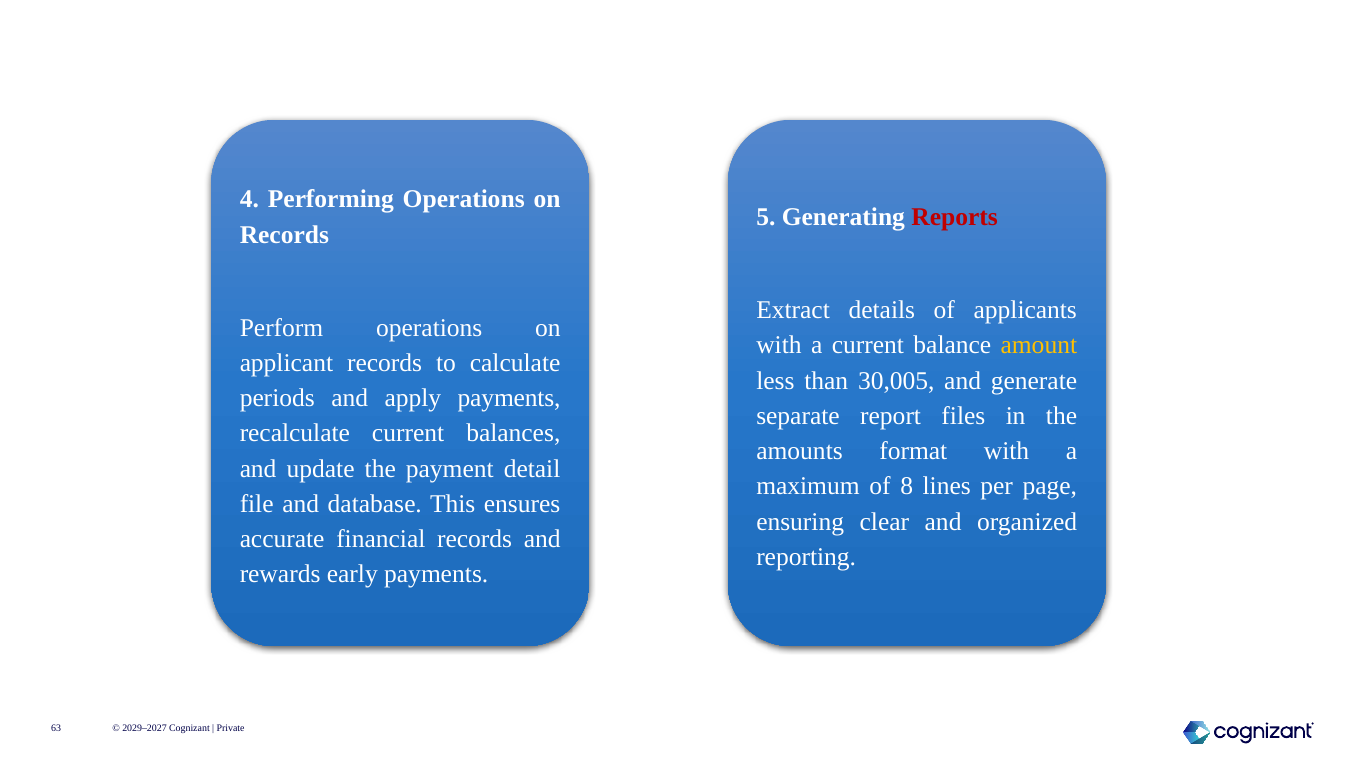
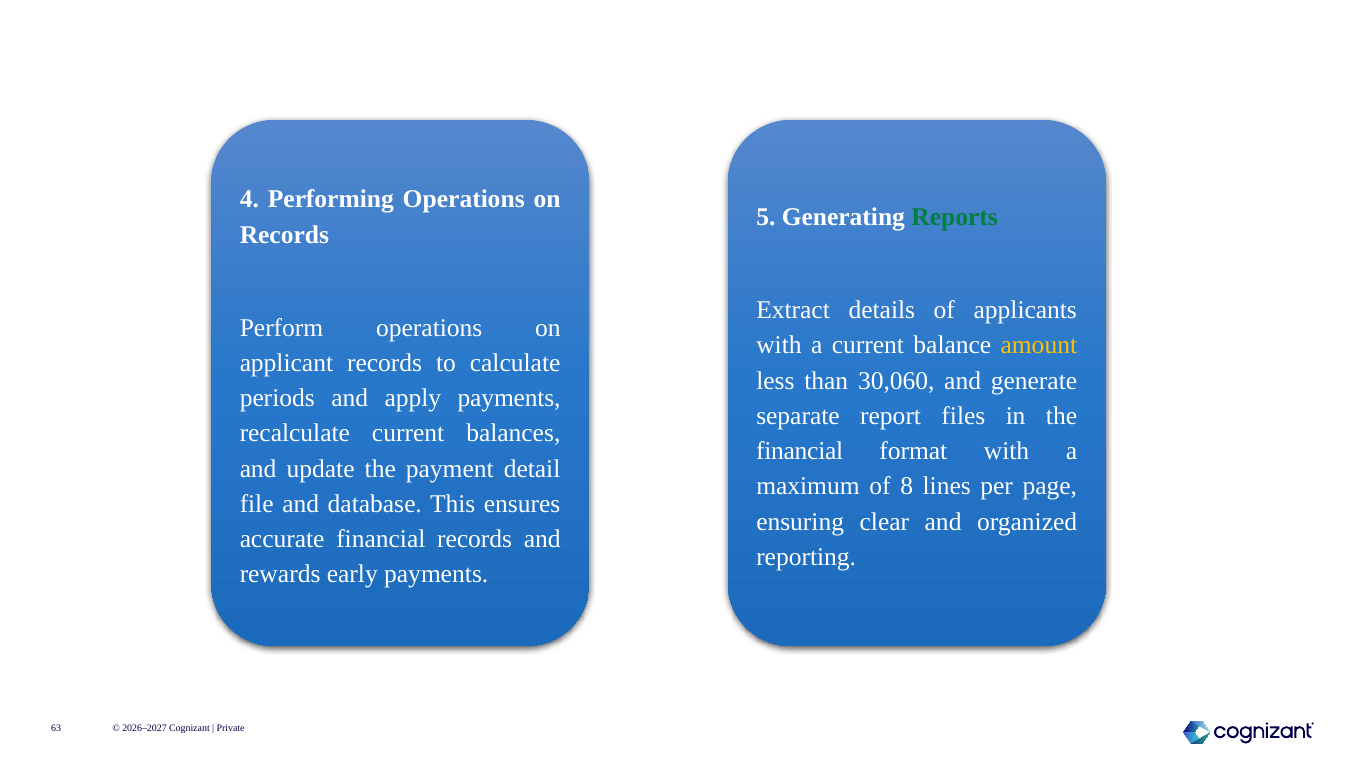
Reports colour: red -> green
30,005: 30,005 -> 30,060
amounts at (800, 451): amounts -> financial
2029–2027: 2029–2027 -> 2026–2027
